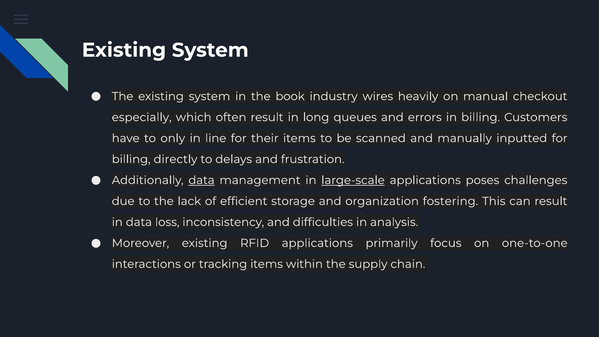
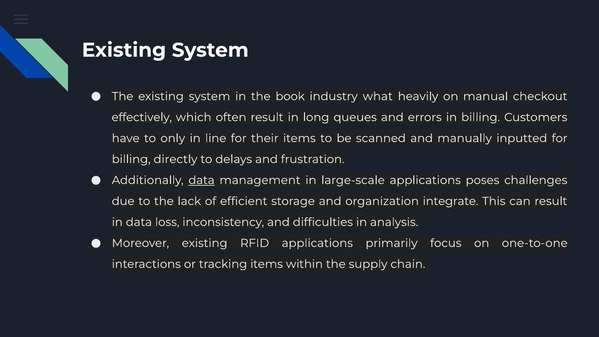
wires: wires -> what
especially: especially -> effectively
large-scale underline: present -> none
fostering: fostering -> integrate
